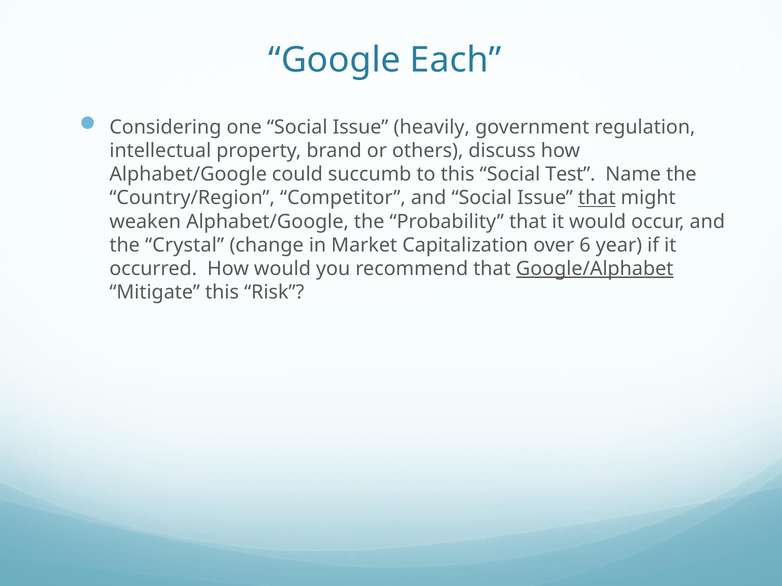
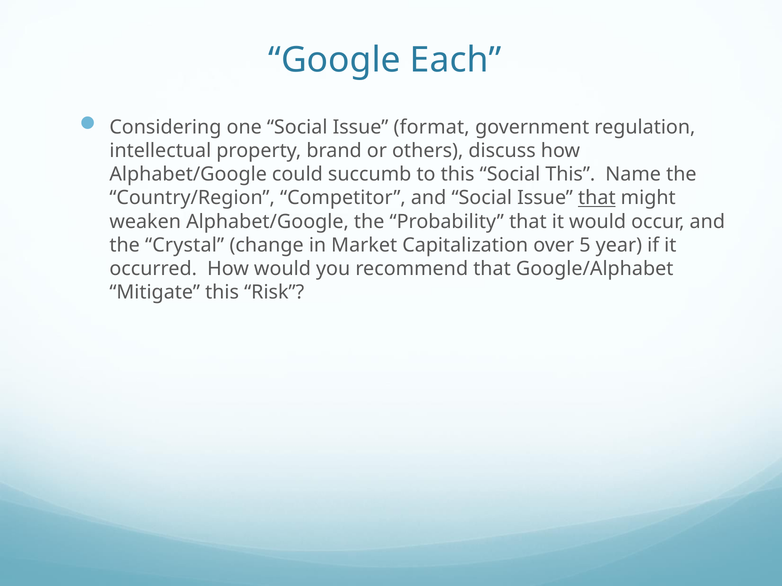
heavily: heavily -> format
Social Test: Test -> This
6: 6 -> 5
Google/Alphabet underline: present -> none
